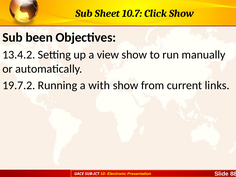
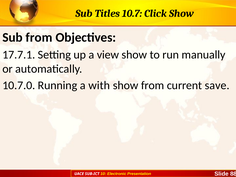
Sheet: Sheet -> Titles
Sub been: been -> from
13.4.2: 13.4.2 -> 17.7.1
19.7.2: 19.7.2 -> 10.7.0
links: links -> save
